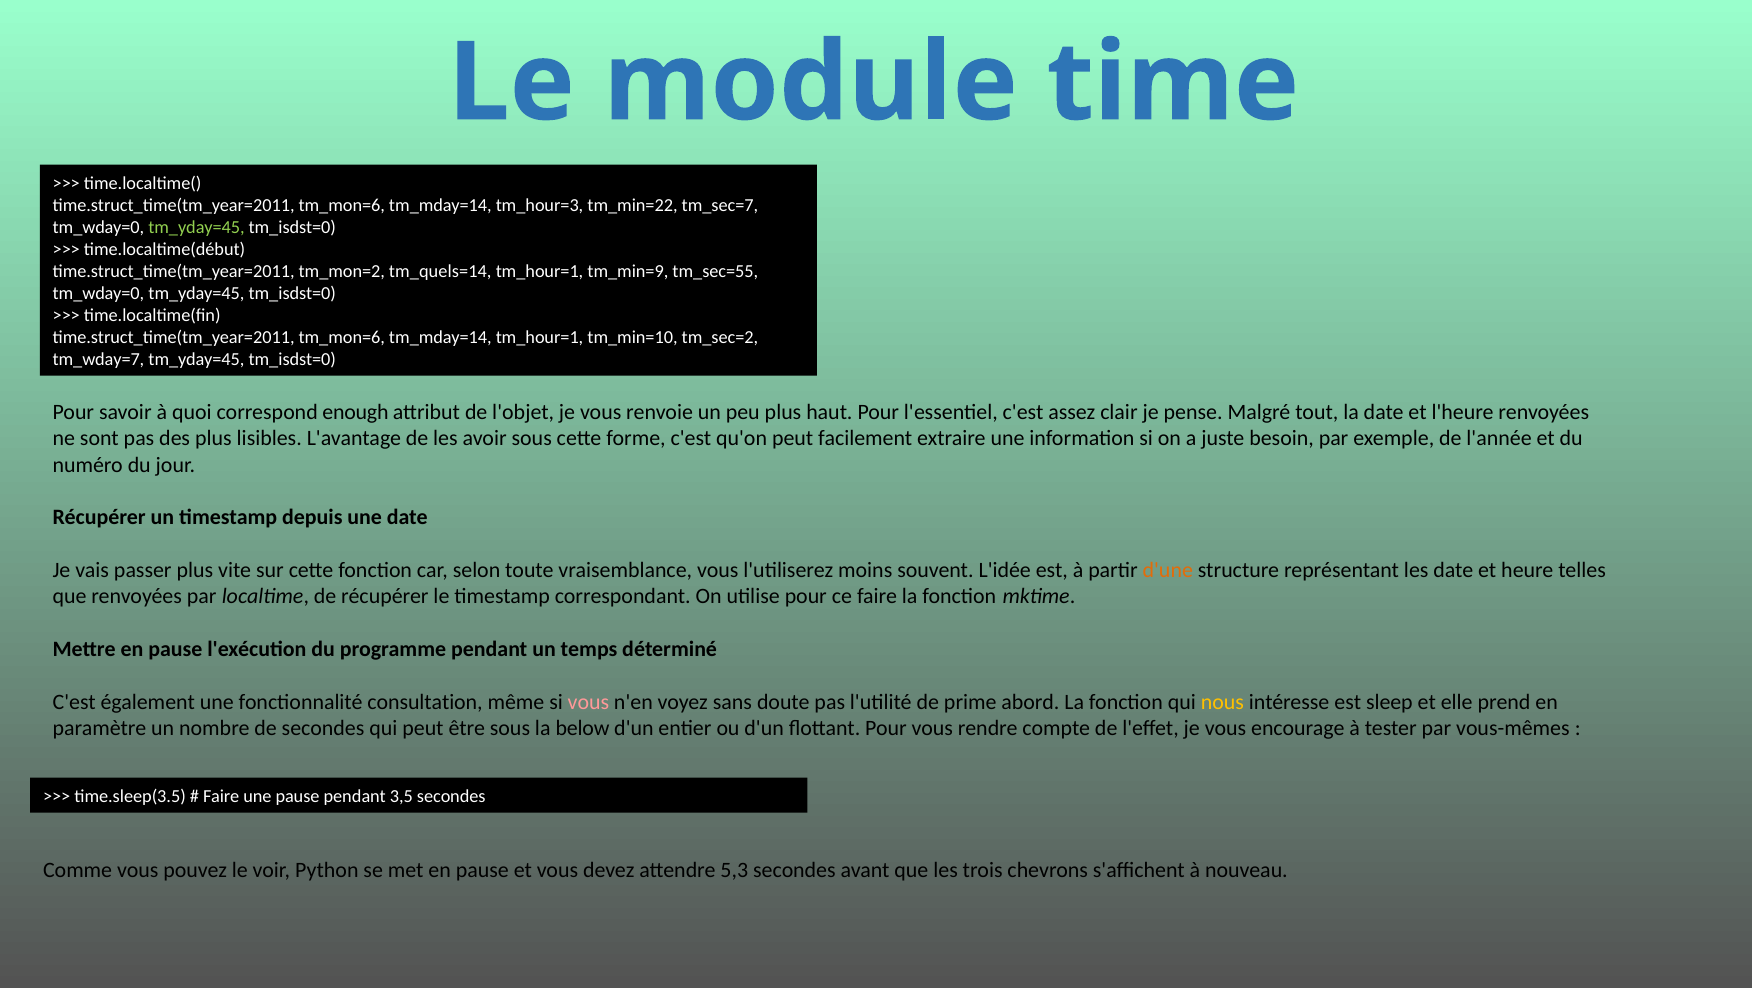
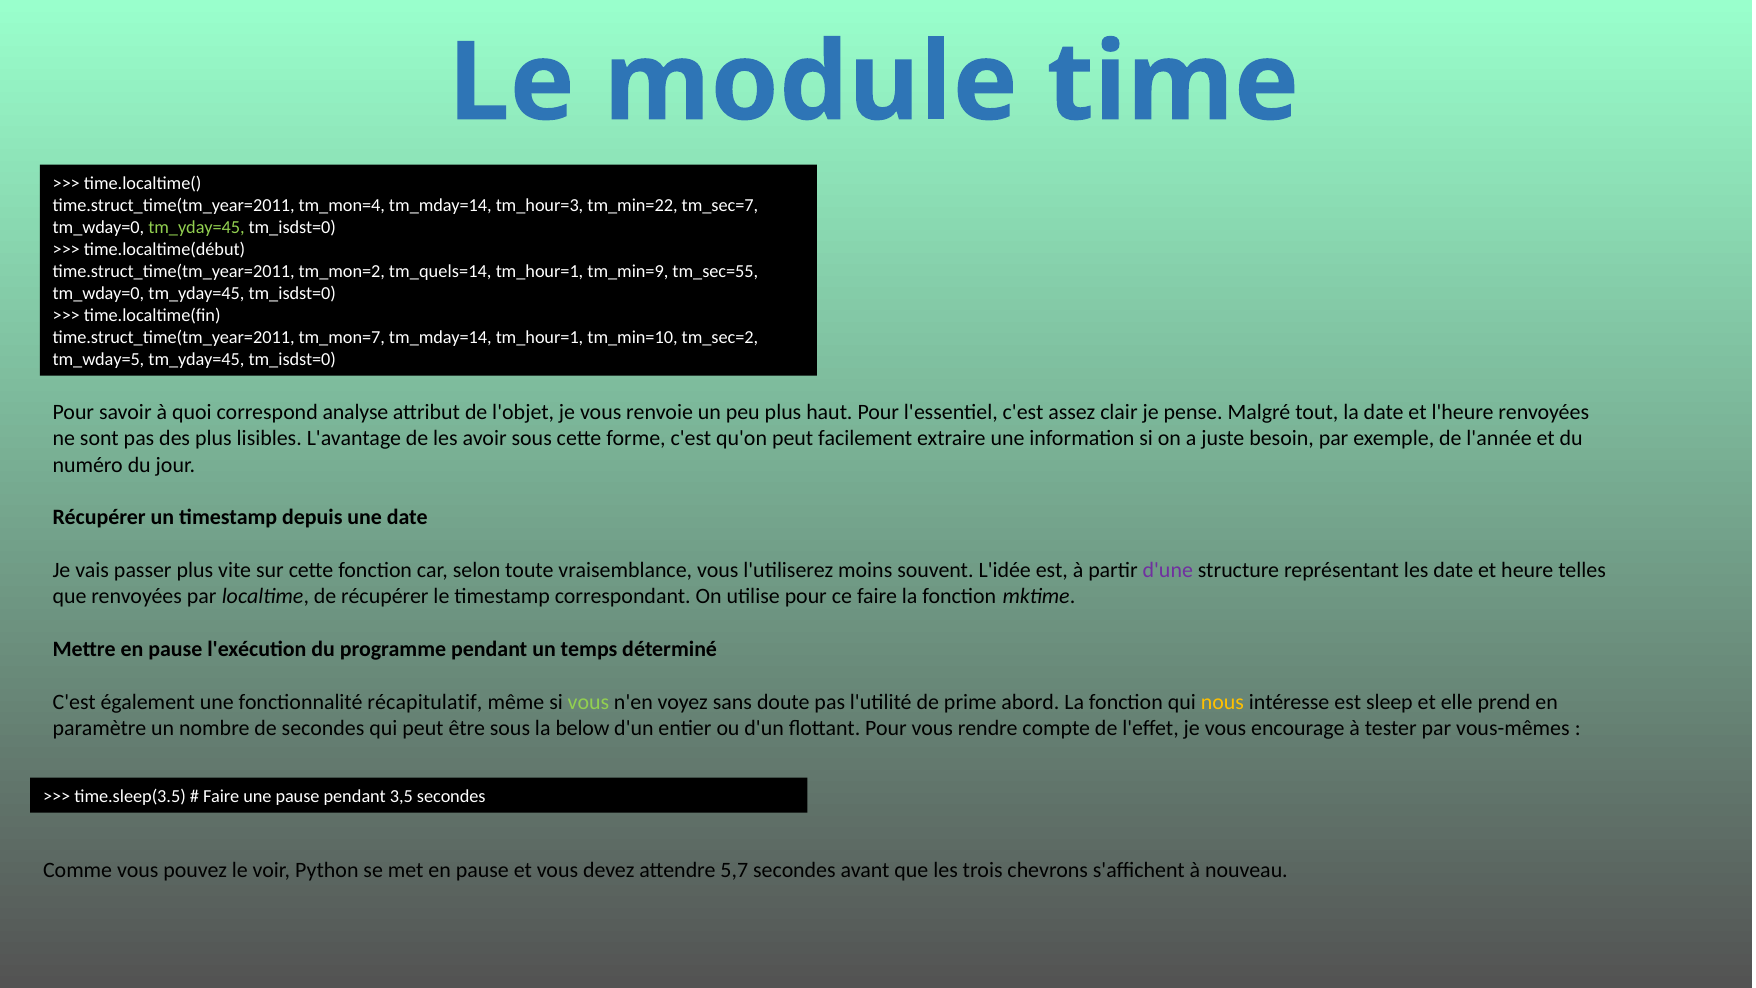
tm_mon=6 at (342, 205): tm_mon=6 -> tm_mon=4
tm_mon=6 at (342, 337): tm_mon=6 -> tm_mon=7
tm_wday=7: tm_wday=7 -> tm_wday=5
enough: enough -> analyse
d'une colour: orange -> purple
consultation: consultation -> récapitulatif
vous at (588, 702) colour: pink -> light green
5,3: 5,3 -> 5,7
